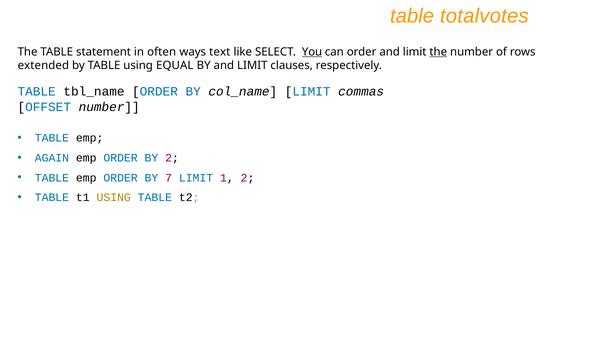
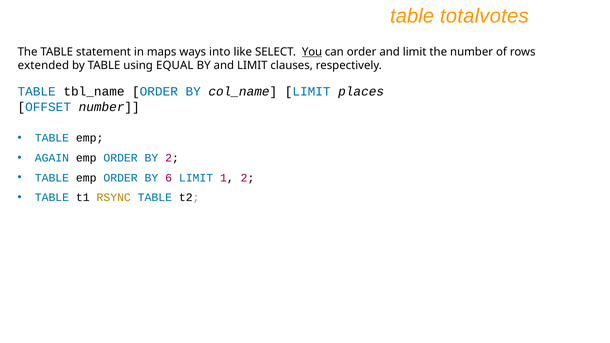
often: often -> maps
text: text -> into
the at (438, 52) underline: present -> none
commas: commas -> places
7: 7 -> 6
t1 USING: USING -> RSYNC
